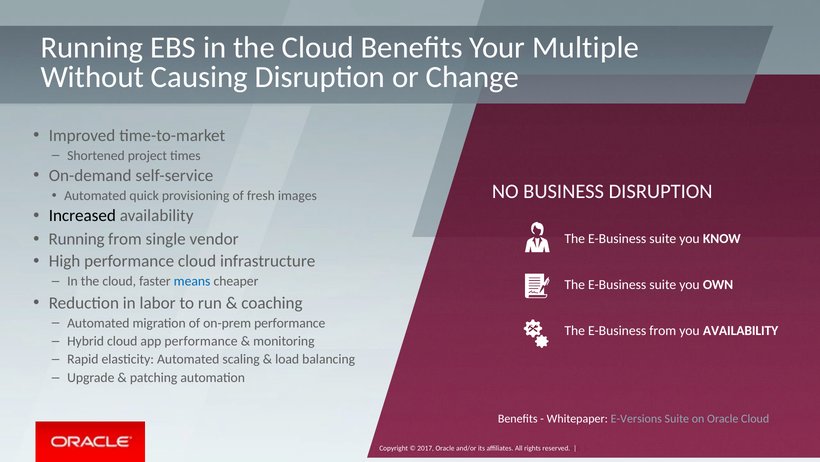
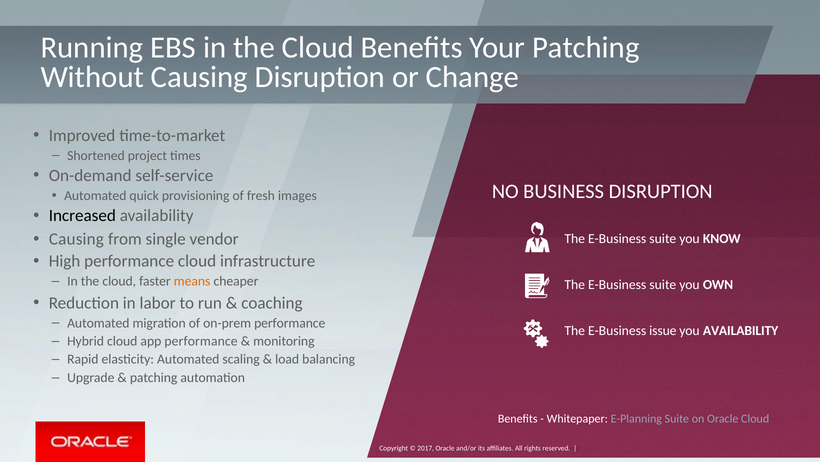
Your Multiple: Multiple -> Patching
Running at (77, 239): Running -> Causing
means colour: blue -> orange
E-Business from: from -> issue
E-Versions: E-Versions -> E-Planning
